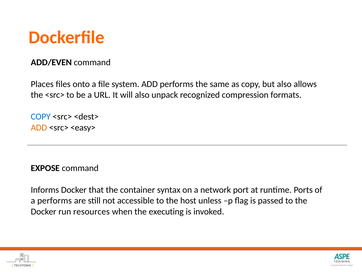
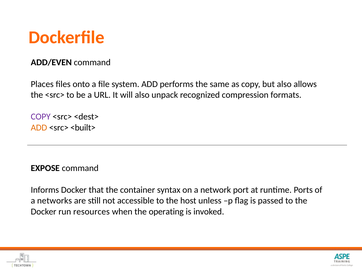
COPY at (41, 116) colour: blue -> purple
<easy>: <easy> -> <built>
a performs: performs -> networks
executing: executing -> operating
